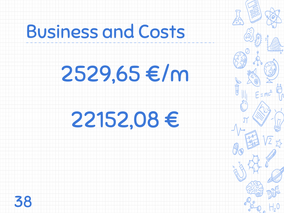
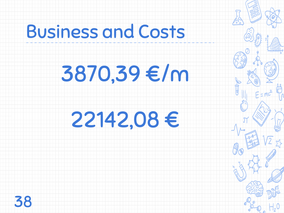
2529,65: 2529,65 -> 3870,39
22152,08: 22152,08 -> 22142,08
